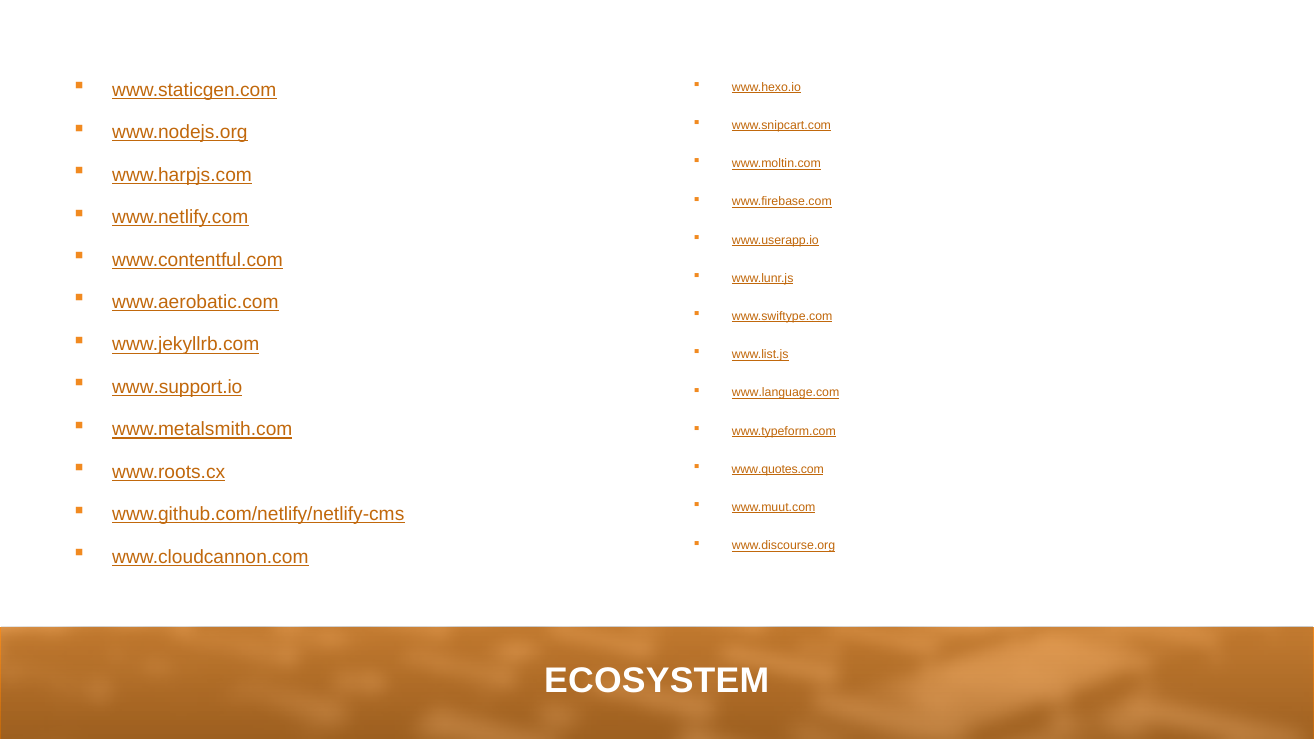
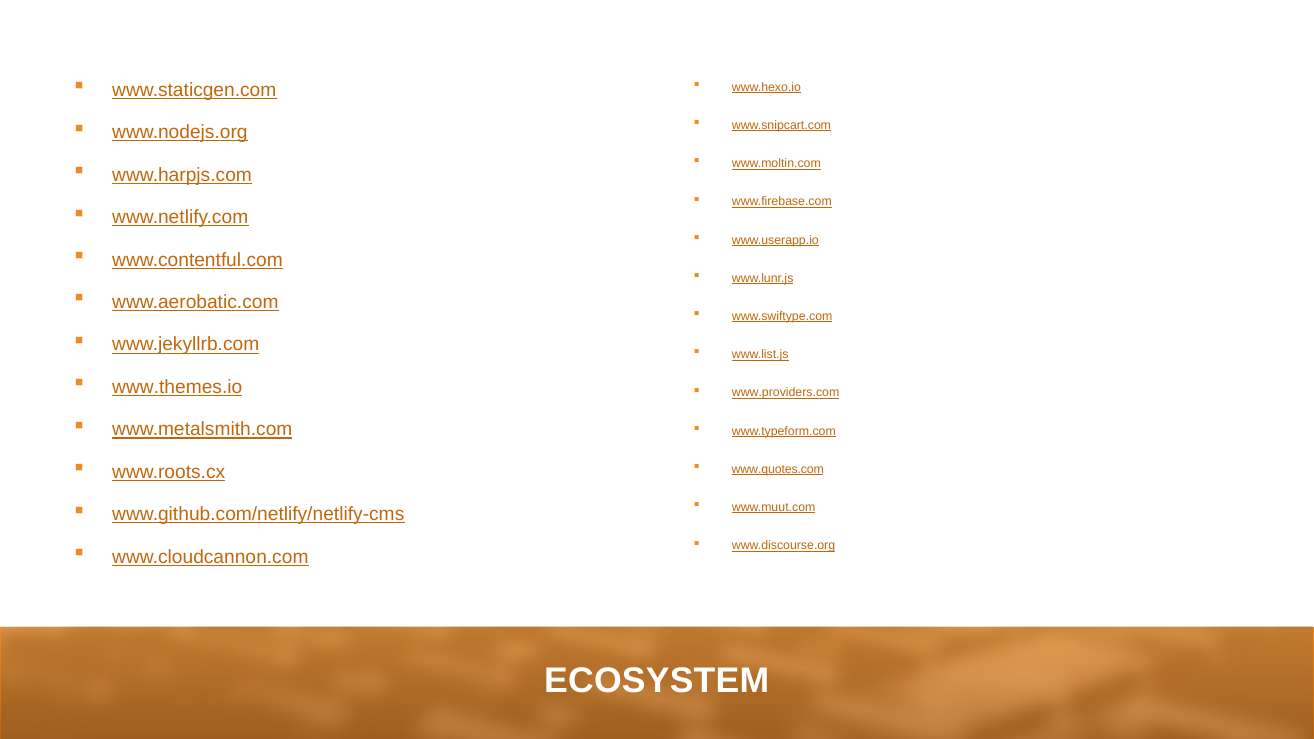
www.support.io: www.support.io -> www.themes.io
www.language.com: www.language.com -> www.providers.com
